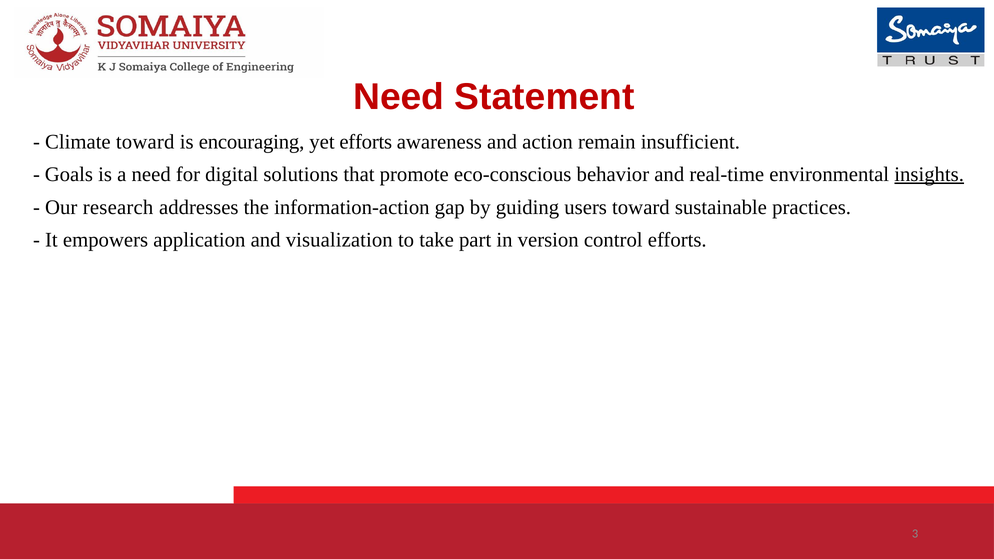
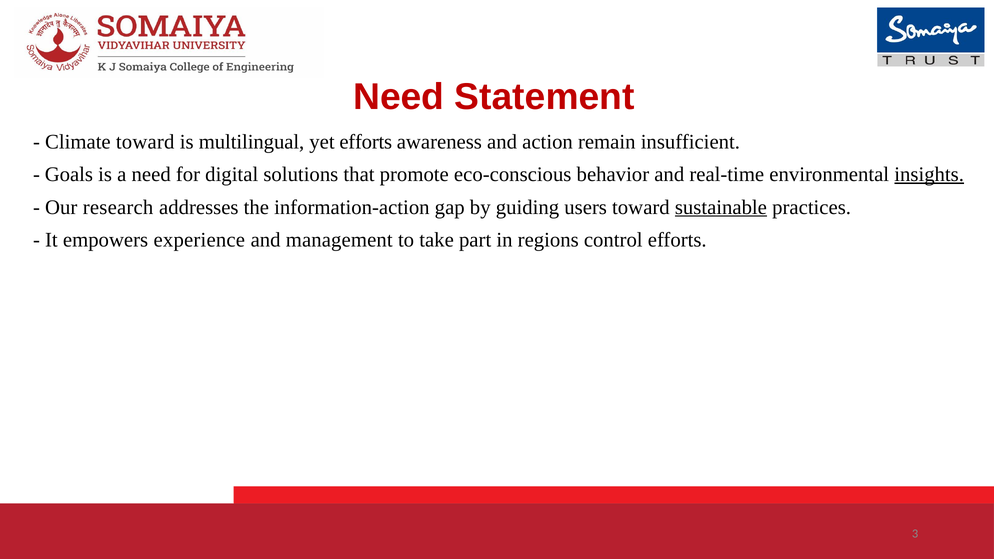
encouraging: encouraging -> multilingual
sustainable underline: none -> present
application: application -> experience
visualization: visualization -> management
version: version -> regions
